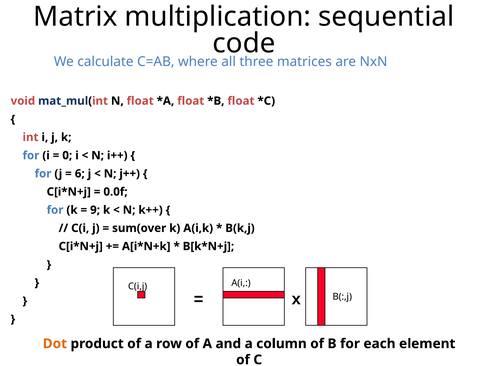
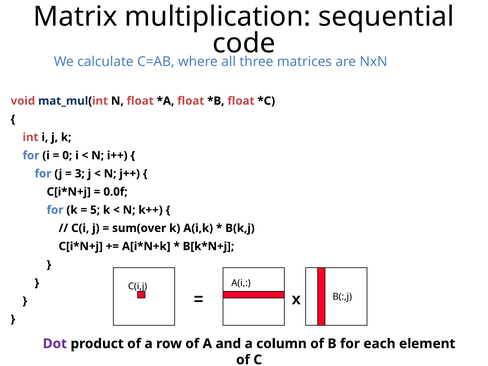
6: 6 -> 3
9: 9 -> 5
Dot colour: orange -> purple
